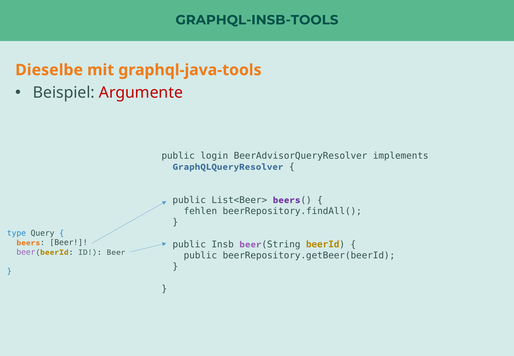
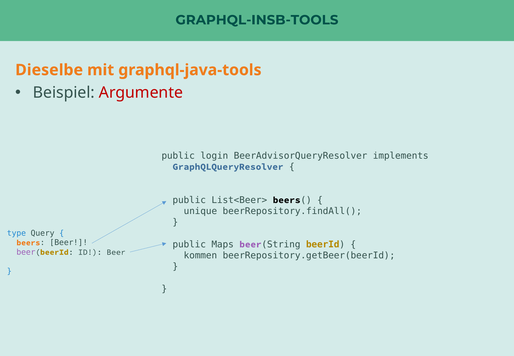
beers at (287, 200) colour: purple -> black
fehlen: fehlen -> unique
Insb: Insb -> Maps
public at (200, 255): public -> kommen
